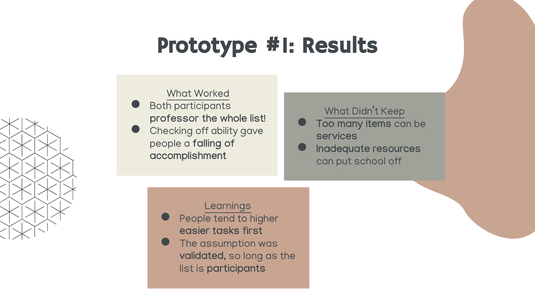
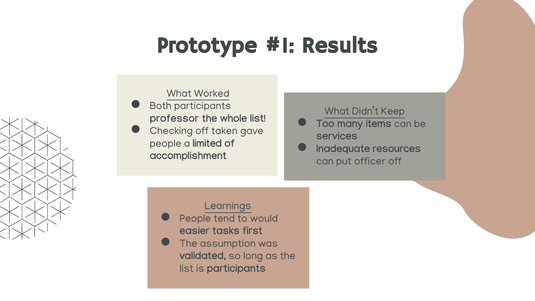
ability: ability -> taken
falling: falling -> limited
school: school -> officer
higher: higher -> would
